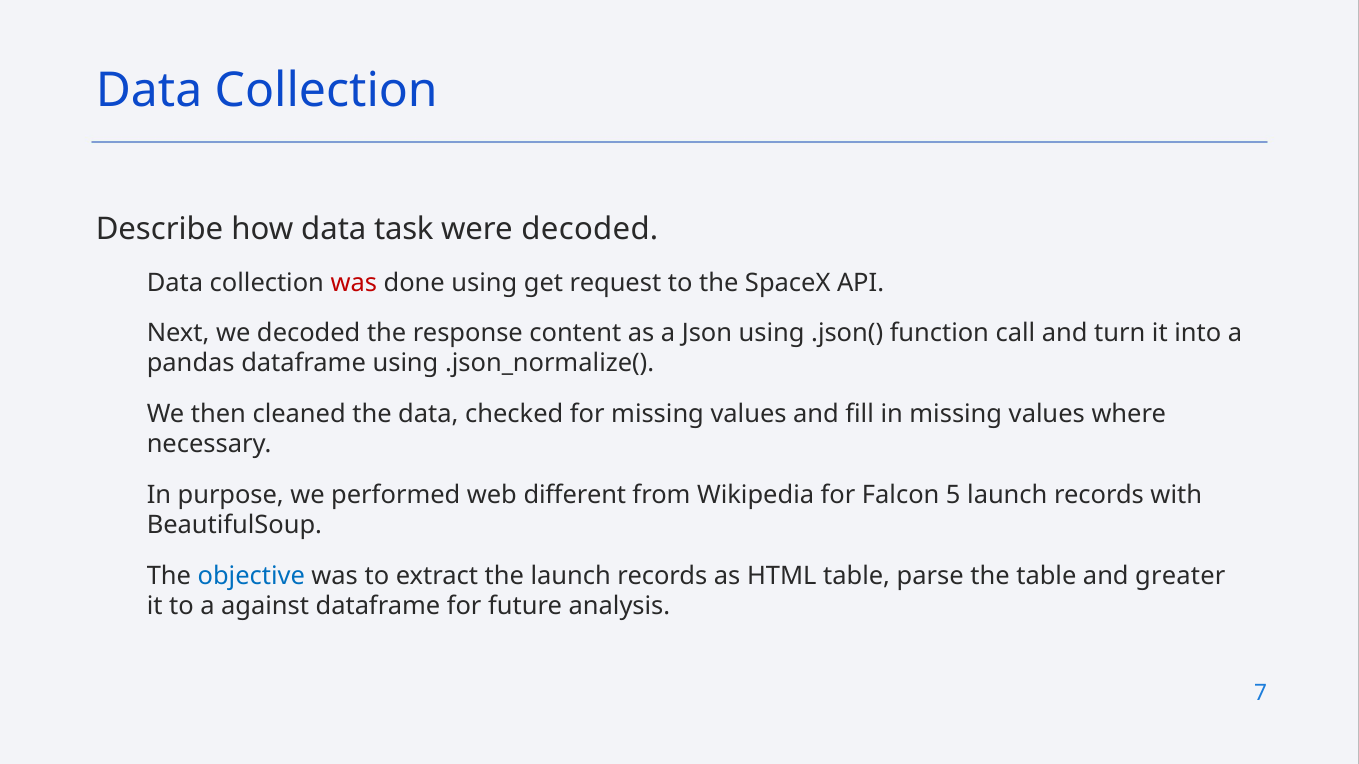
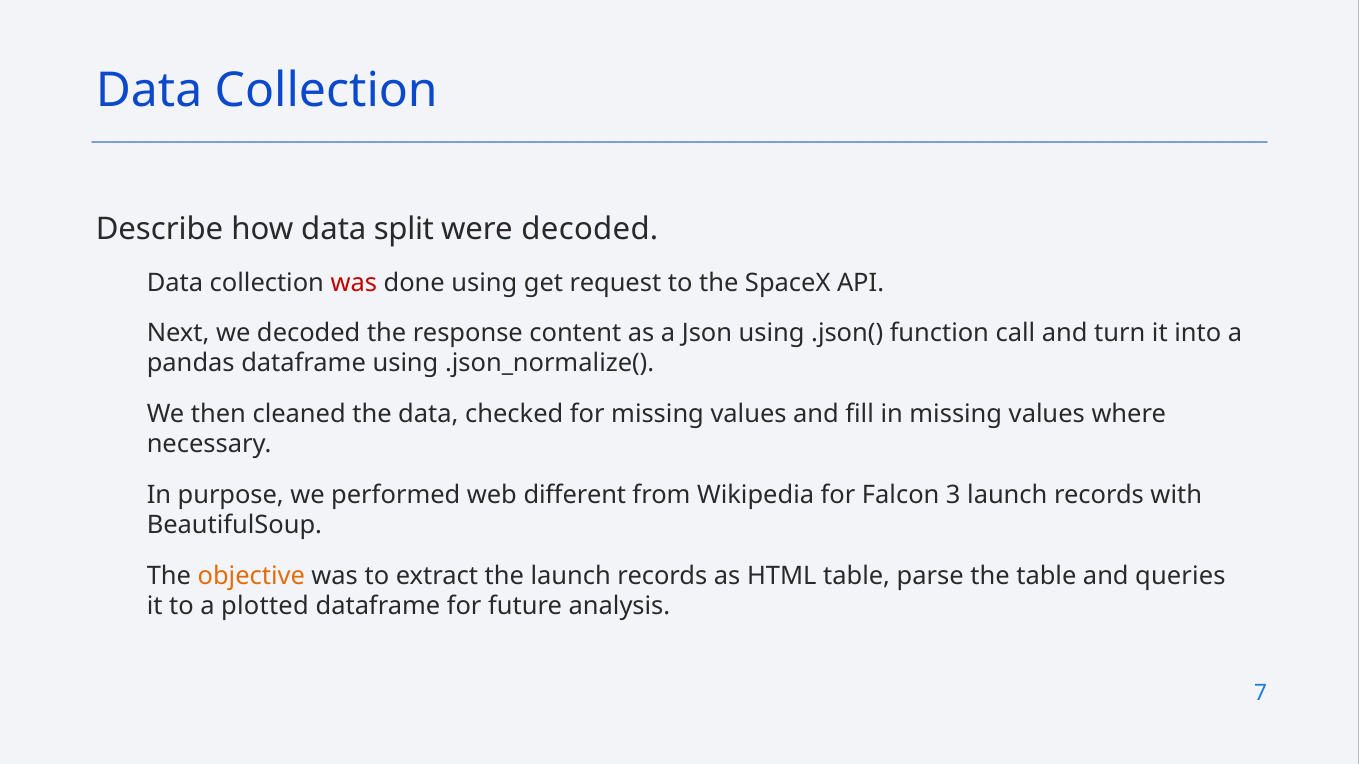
task: task -> split
5: 5 -> 3
objective colour: blue -> orange
greater: greater -> queries
against: against -> plotted
